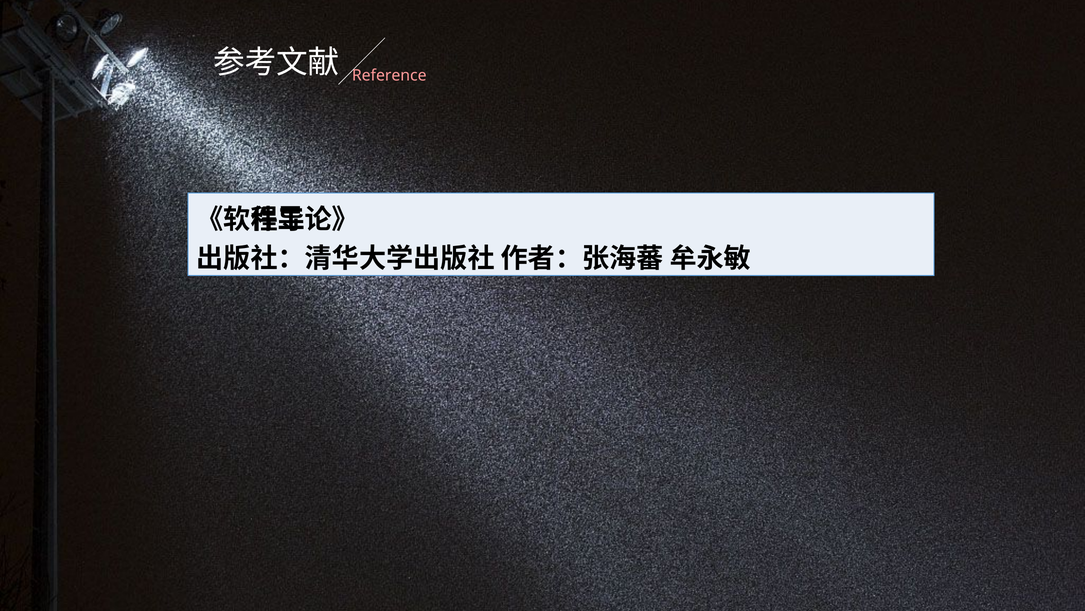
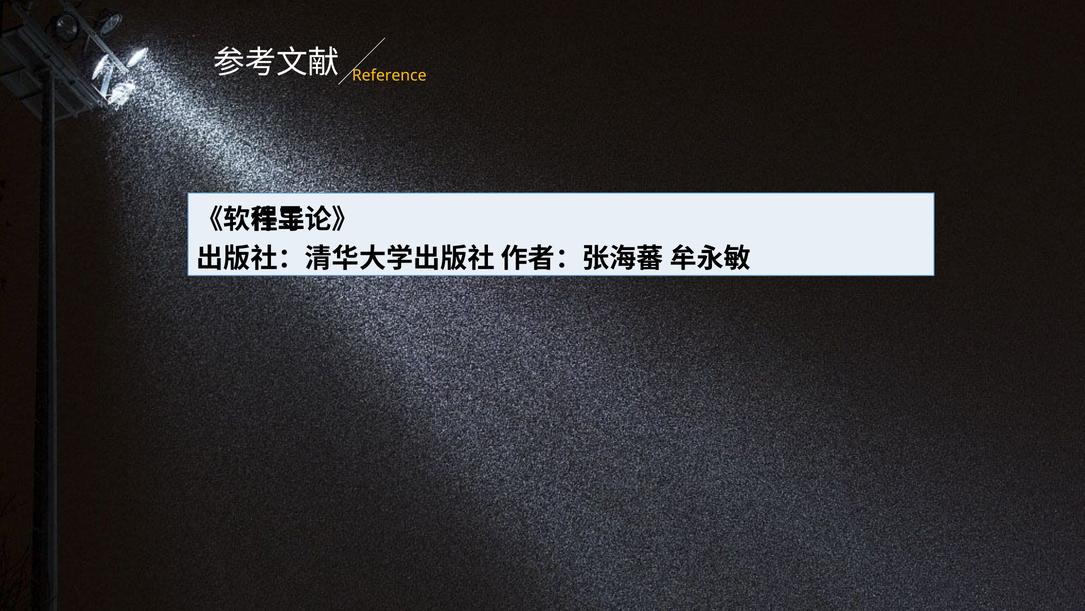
Reference colour: pink -> yellow
